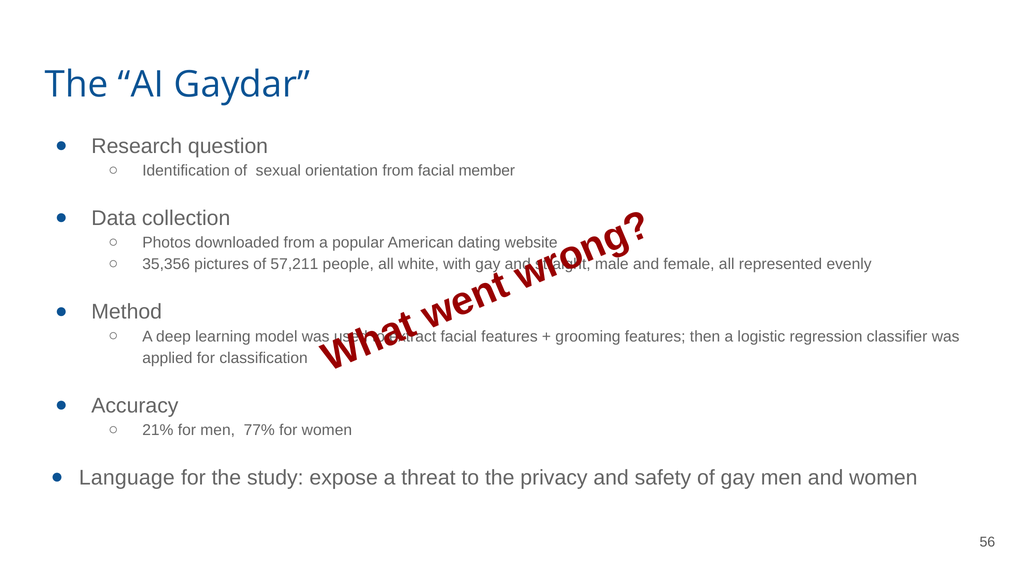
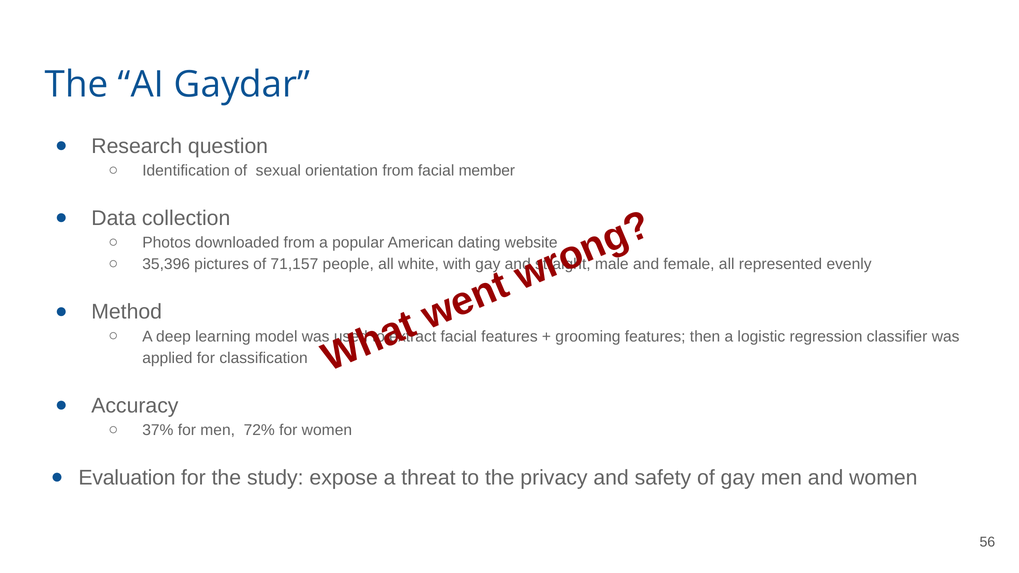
35,356: 35,356 -> 35,396
57,211: 57,211 -> 71,157
21%: 21% -> 37%
77%: 77% -> 72%
Language: Language -> Evaluation
